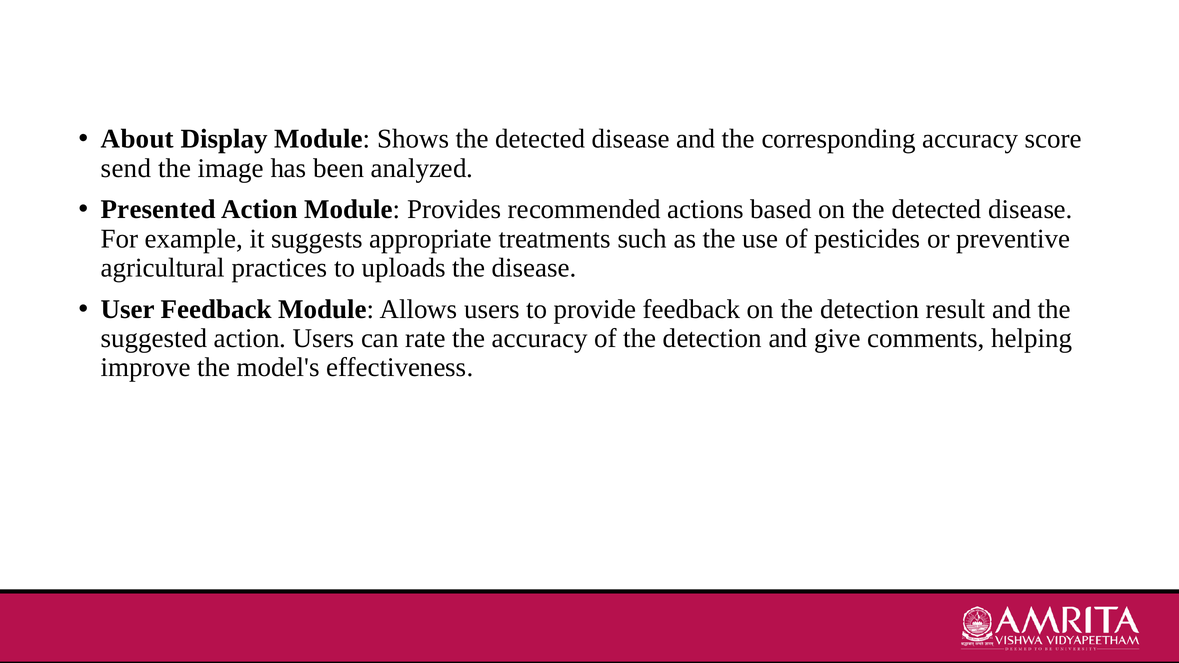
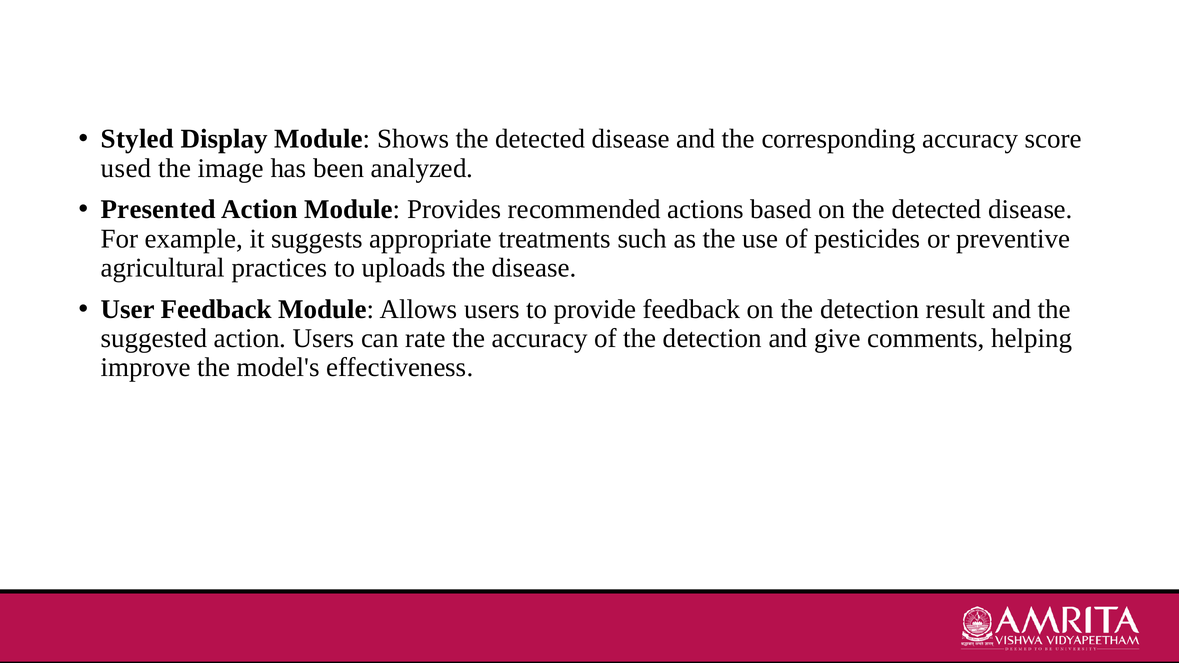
About: About -> Styled
send: send -> used
